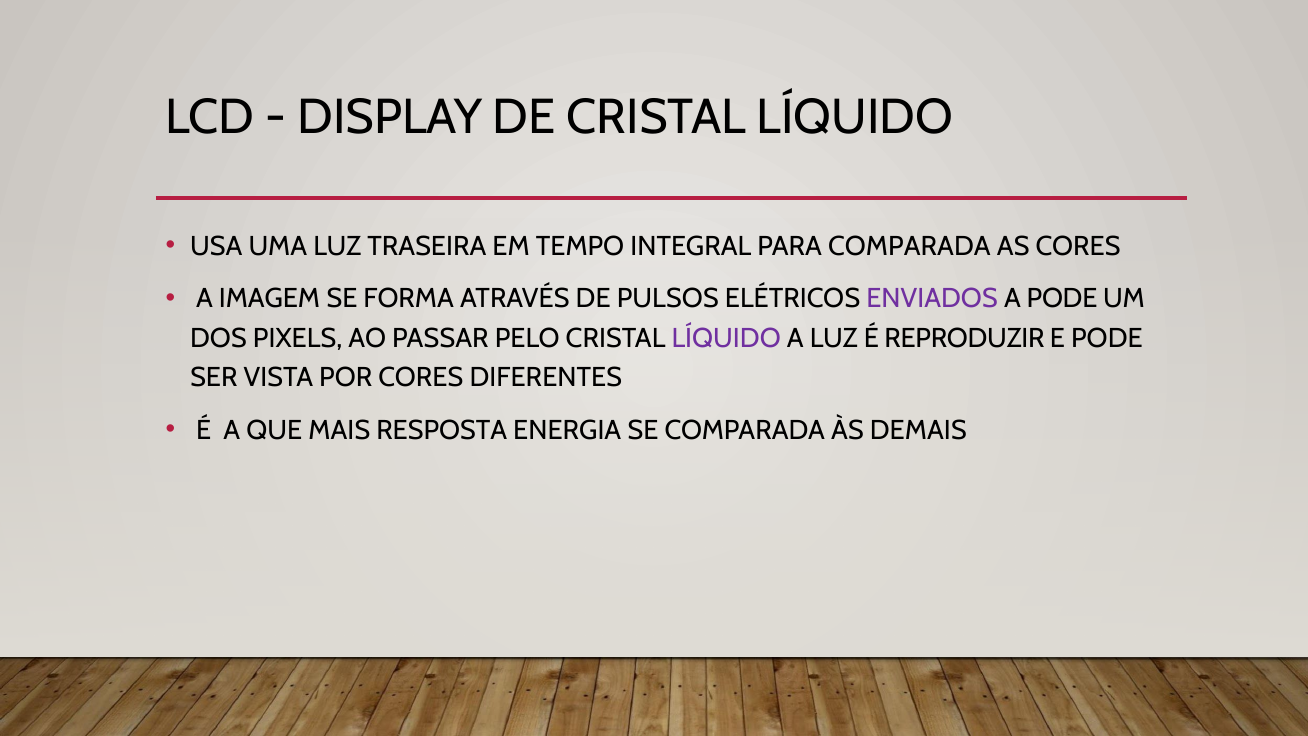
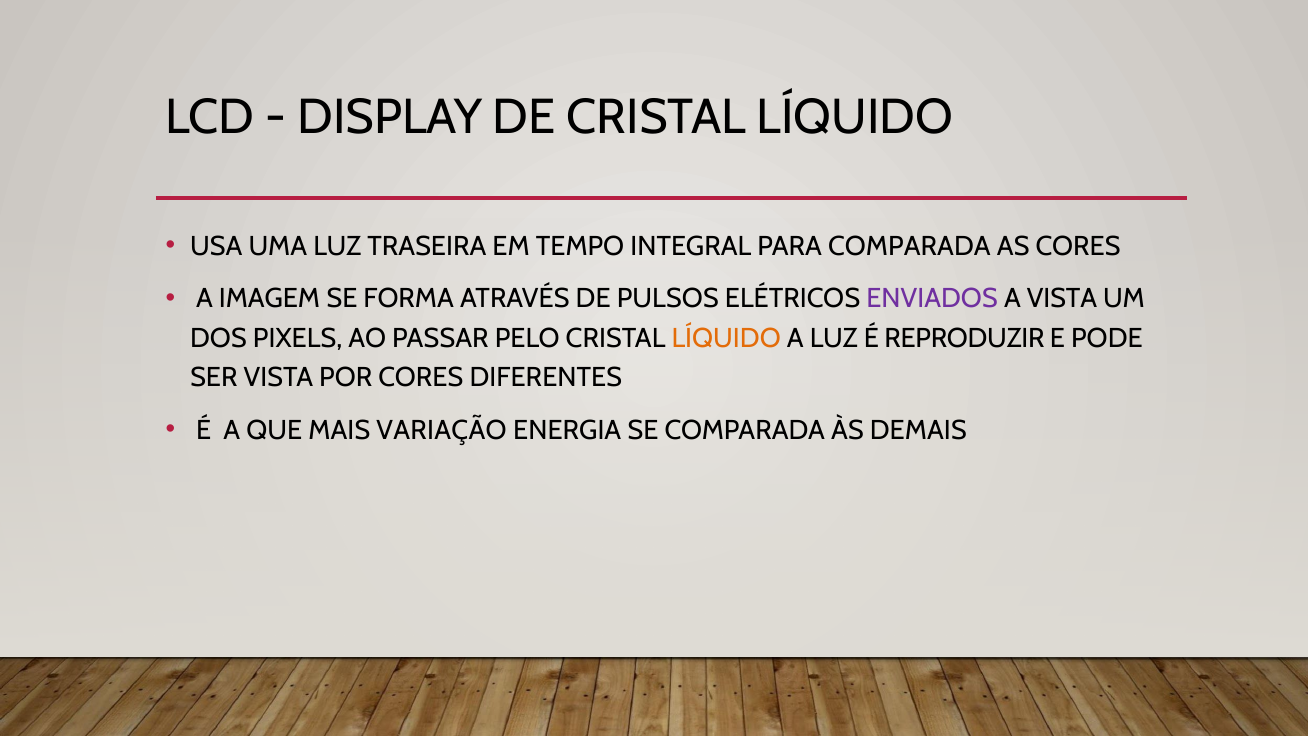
A PODE: PODE -> VISTA
LÍQUIDO at (726, 338) colour: purple -> orange
RESPOSTA: RESPOSTA -> VARIAÇÃO
